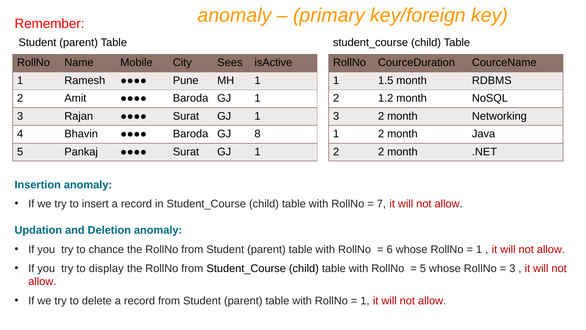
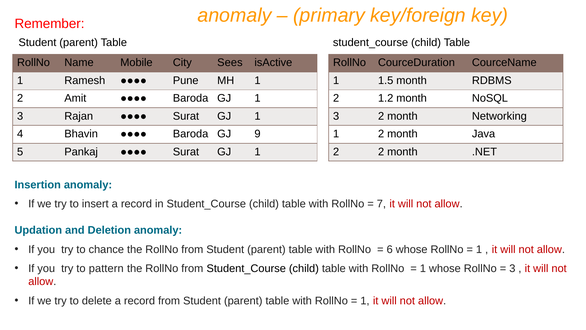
8: 8 -> 9
display: display -> pattern
5 at (423, 268): 5 -> 1
